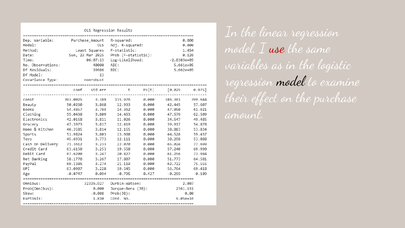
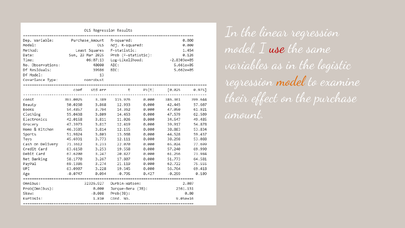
model at (291, 81) colour: black -> orange
